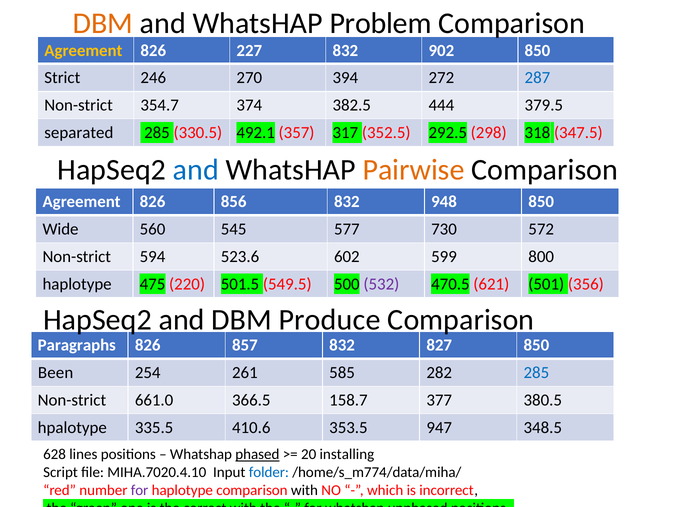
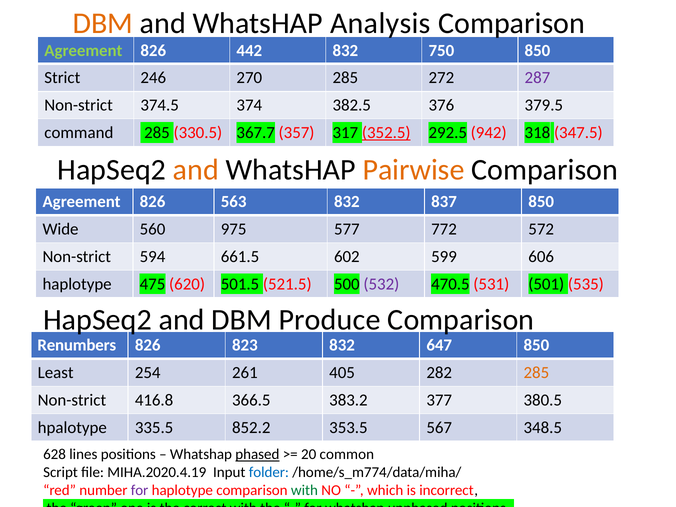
Problem: Problem -> Analysis
Agreement at (83, 50) colour: yellow -> light green
227: 227 -> 442
902: 902 -> 750
270 394: 394 -> 285
287 colour: blue -> purple
354.7: 354.7 -> 374.5
444: 444 -> 376
separated: separated -> command
492.1: 492.1 -> 367.7
352.5 underline: none -> present
298: 298 -> 942
and at (196, 170) colour: blue -> orange
856: 856 -> 563
948: 948 -> 837
545: 545 -> 975
730: 730 -> 772
523.6: 523.6 -> 661.5
800: 800 -> 606
220: 220 -> 620
549.5: 549.5 -> 521.5
621: 621 -> 531
356: 356 -> 535
Paragraphs: Paragraphs -> Renumbers
857: 857 -> 823
827: 827 -> 647
Been: Been -> Least
585: 585 -> 405
285 at (536, 373) colour: blue -> orange
661.0: 661.0 -> 416.8
158.7: 158.7 -> 383.2
410.6: 410.6 -> 852.2
947: 947 -> 567
installing: installing -> common
MIHA.7020.4.10: MIHA.7020.4.10 -> MIHA.2020.4.19
with at (304, 490) colour: black -> green
